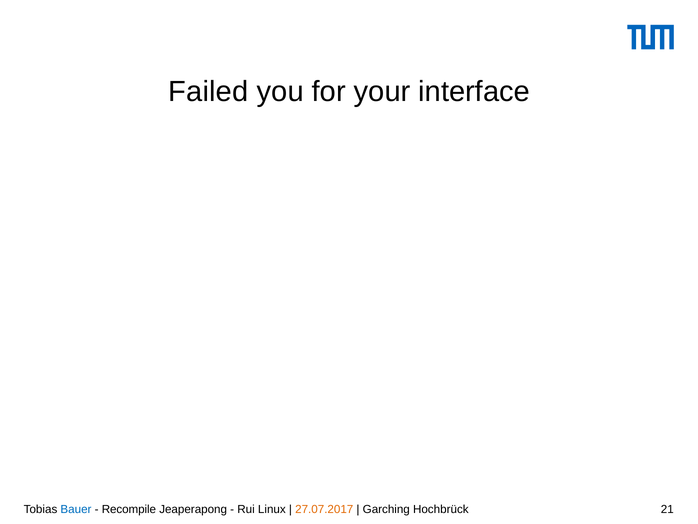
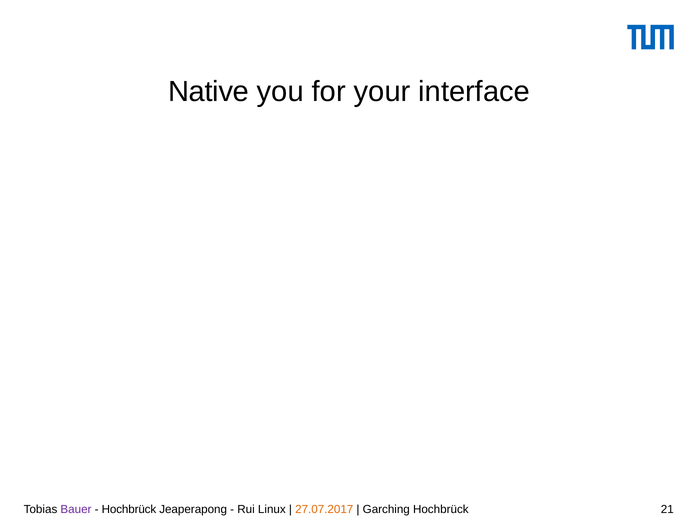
Failed: Failed -> Native
Bauer colour: blue -> purple
Recompile at (129, 509): Recompile -> Hochbrück
